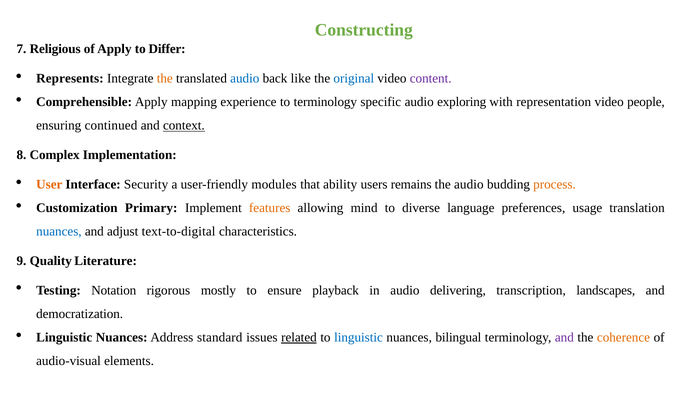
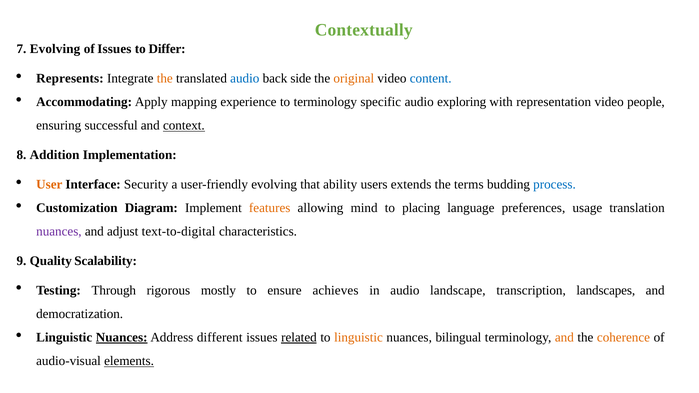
Constructing: Constructing -> Contextually
7 Religious: Religious -> Evolving
of Apply: Apply -> Issues
like: like -> side
original colour: blue -> orange
content colour: purple -> blue
Comprehensible: Comprehensible -> Accommodating
continued: continued -> successful
Complex: Complex -> Addition
user-friendly modules: modules -> evolving
remains: remains -> extends
the audio: audio -> terms
process colour: orange -> blue
Primary: Primary -> Diagram
diverse: diverse -> placing
nuances at (59, 232) colour: blue -> purple
Literature: Literature -> Scalability
Notation: Notation -> Through
playback: playback -> achieves
delivering: delivering -> landscape
Nuances at (122, 338) underline: none -> present
standard: standard -> different
linguistic at (359, 338) colour: blue -> orange
and at (564, 338) colour: purple -> orange
elements underline: none -> present
